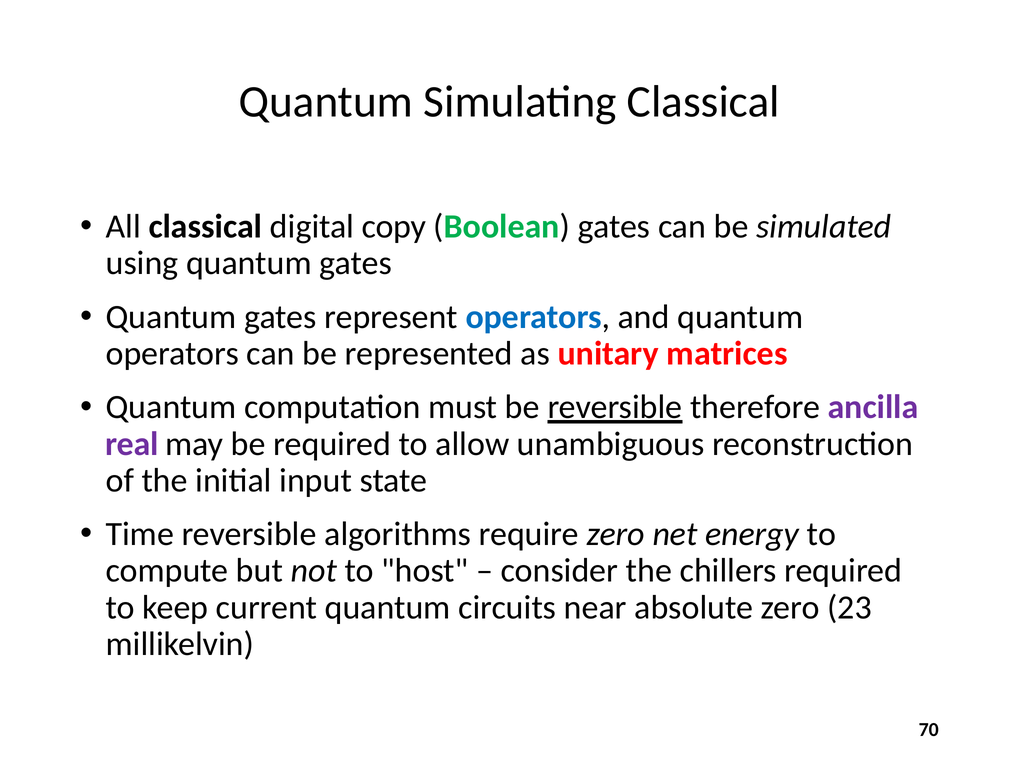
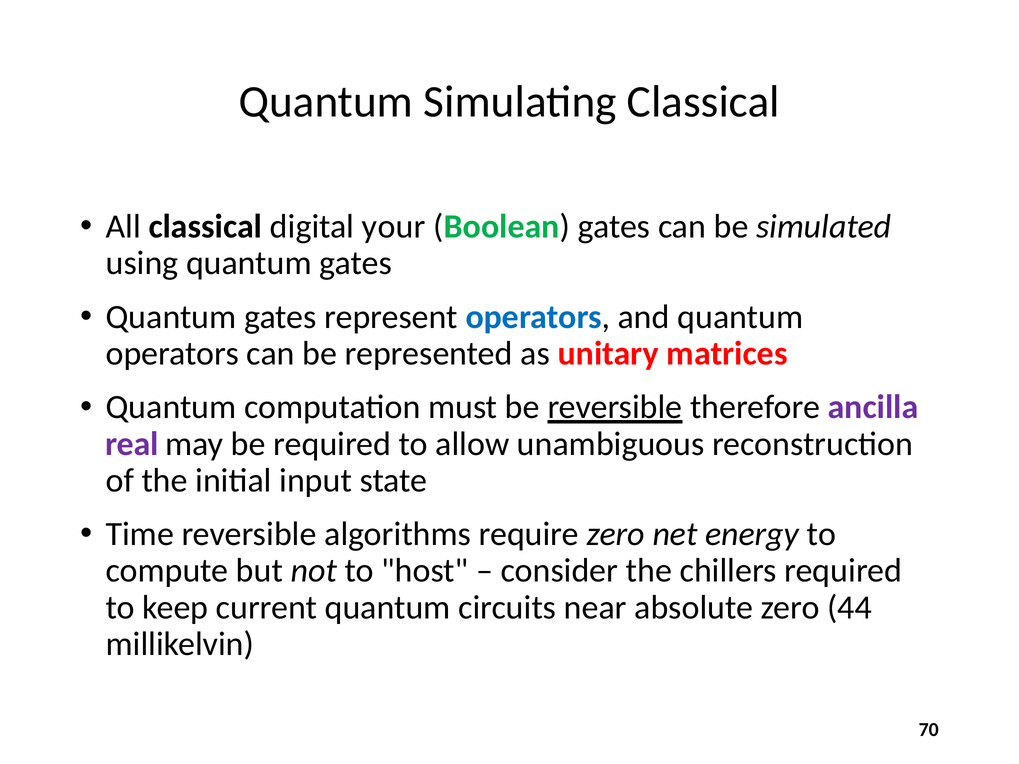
copy: copy -> your
23: 23 -> 44
